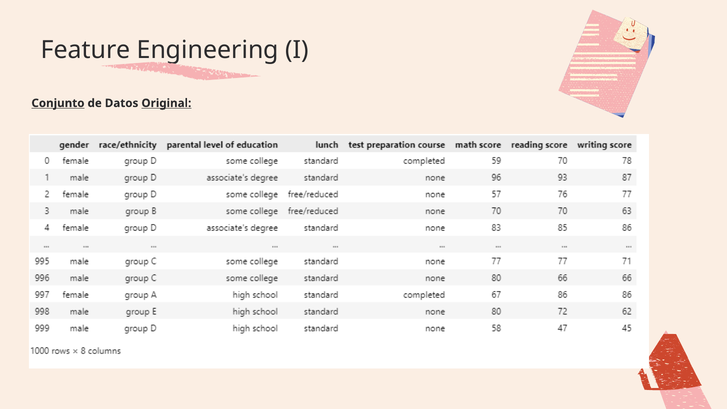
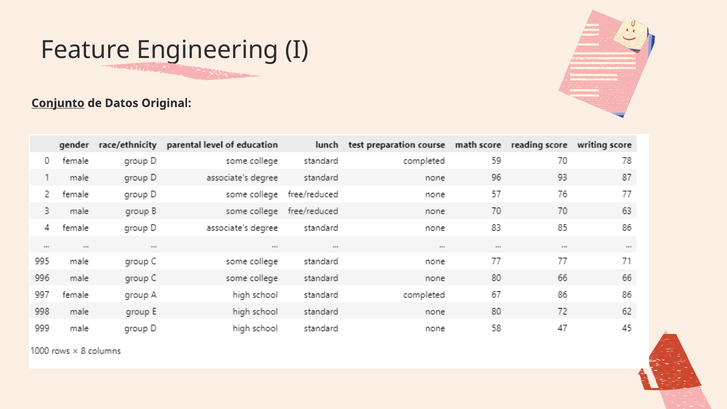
Original underline: present -> none
